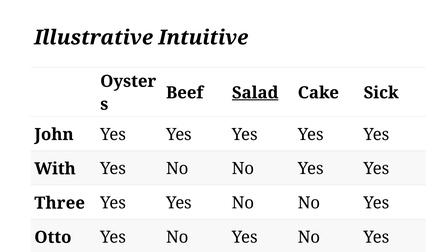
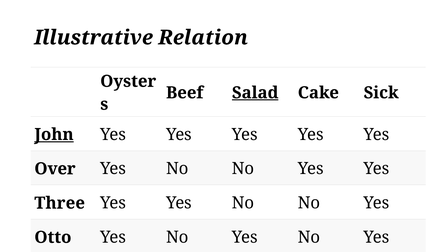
Intuitive: Intuitive -> Relation
John underline: none -> present
With: With -> Over
